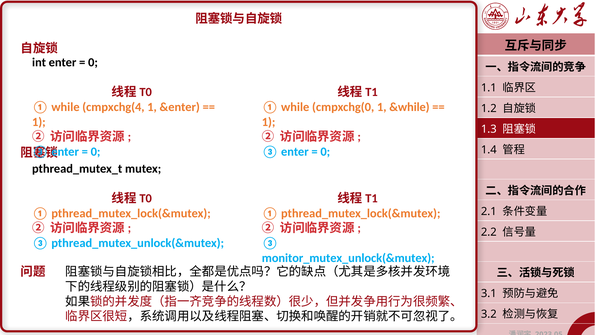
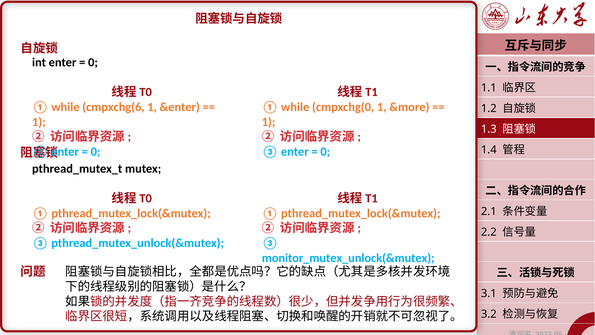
cmpxchg(4: cmpxchg(4 -> cmpxchg(6
&while: &while -> &more
